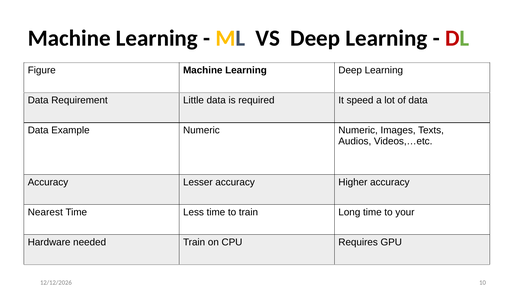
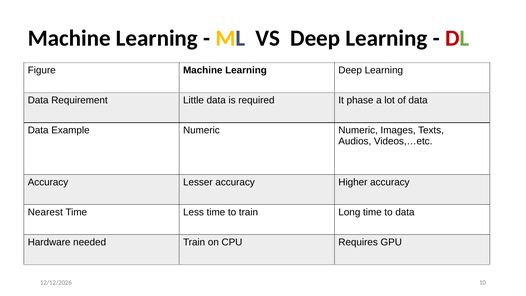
speed: speed -> phase
to your: your -> data
